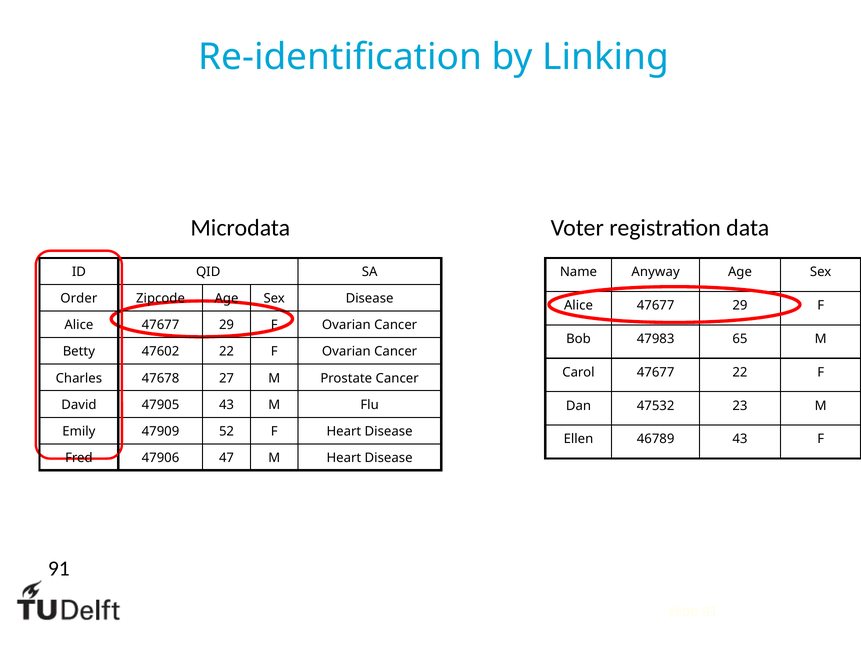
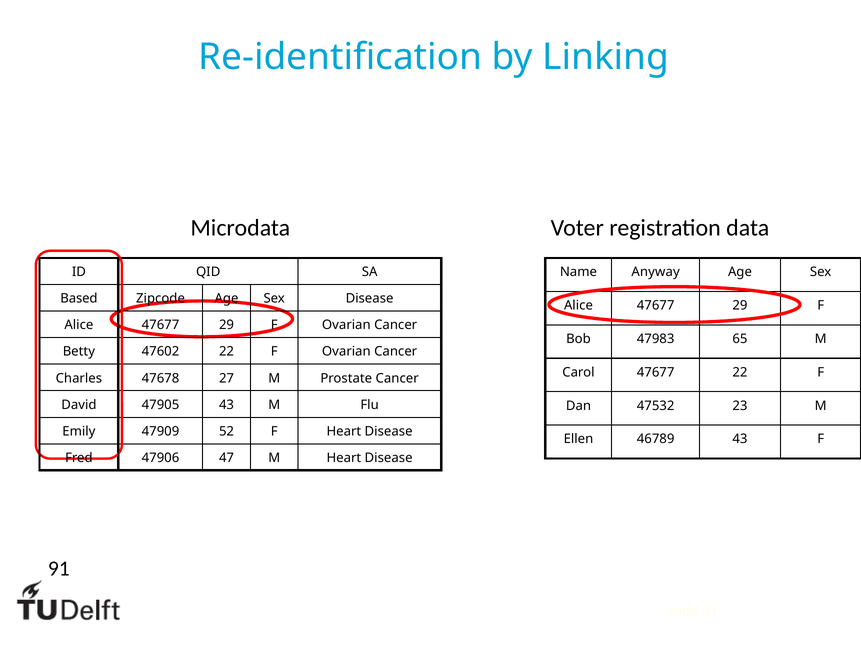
Order: Order -> Based
